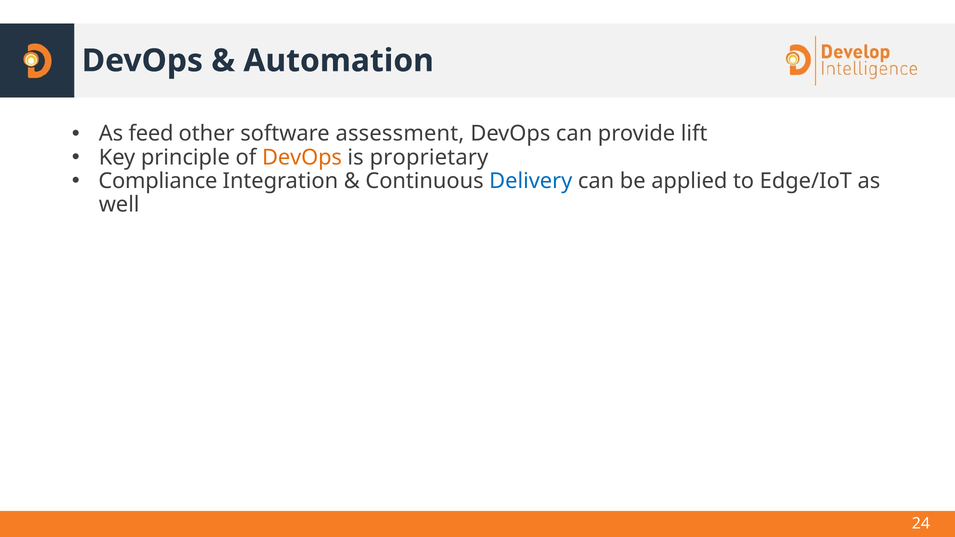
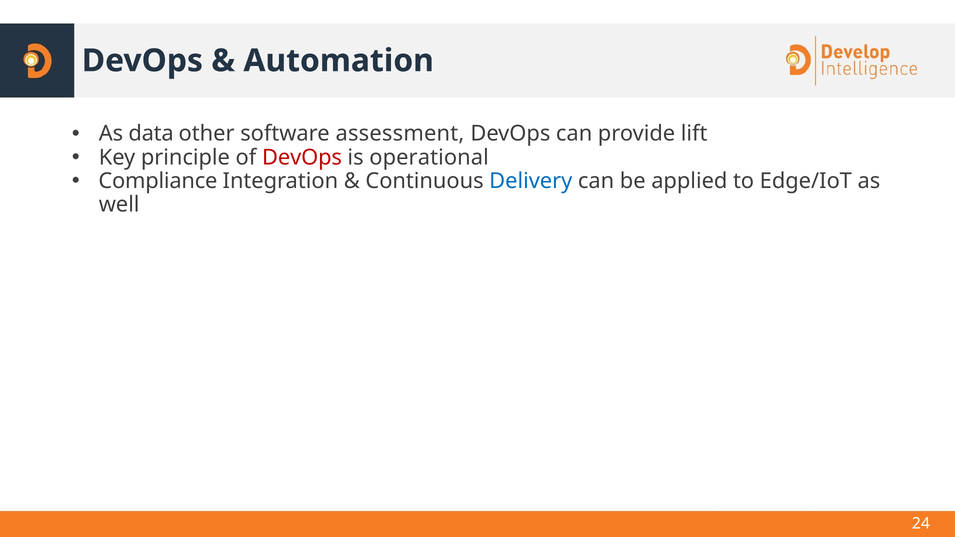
feed: feed -> data
DevOps at (302, 157) colour: orange -> red
proprietary: proprietary -> operational
